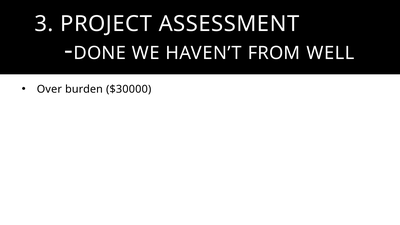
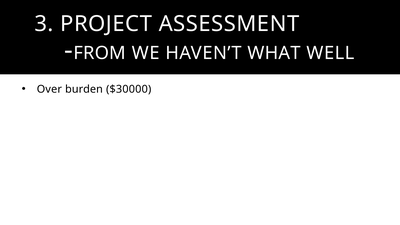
DONE: DONE -> FROM
FROM: FROM -> WHAT
